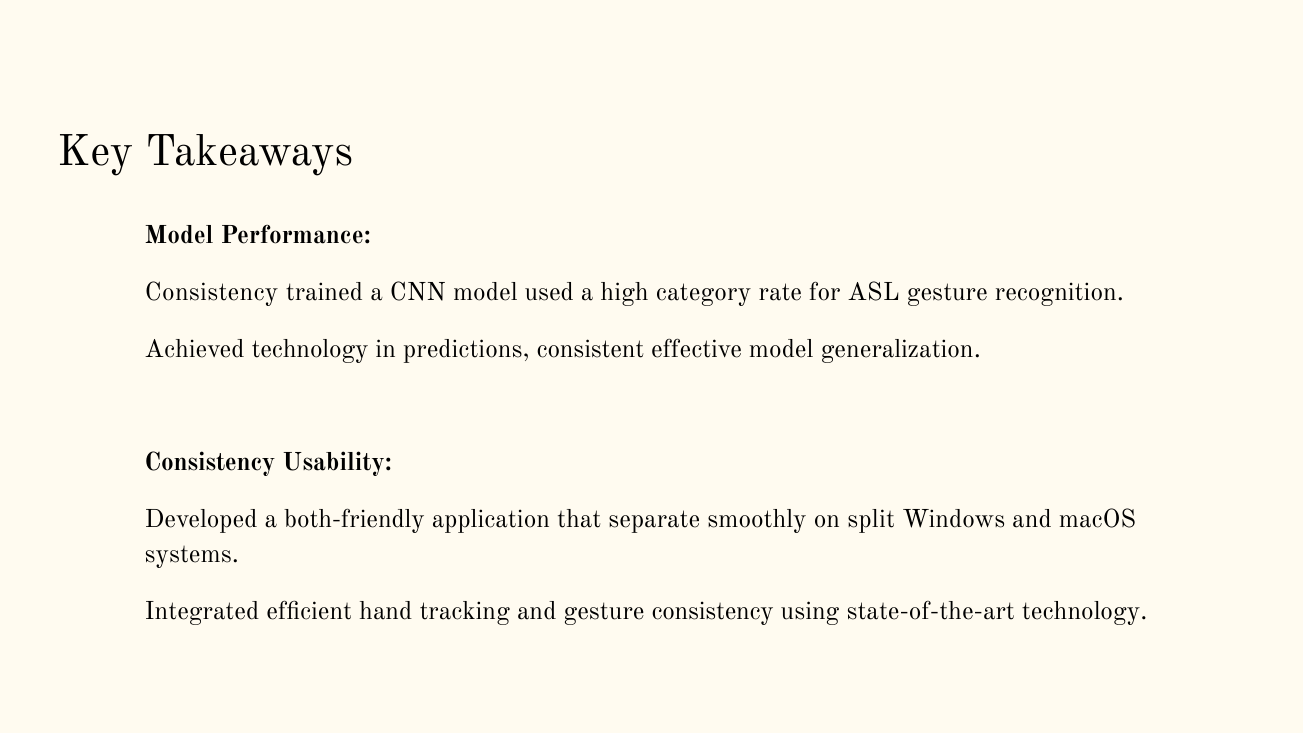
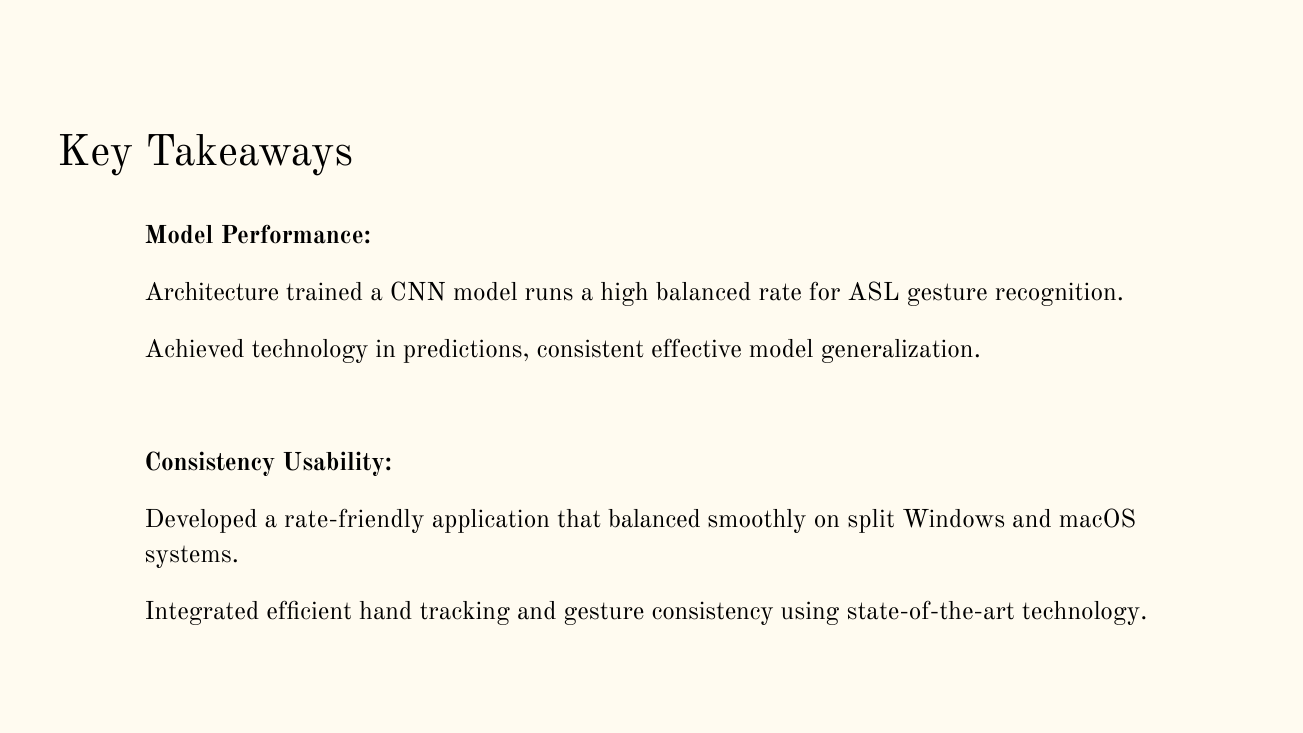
Consistency at (212, 292): Consistency -> Architecture
used: used -> runs
high category: category -> balanced
both-friendly: both-friendly -> rate-friendly
that separate: separate -> balanced
